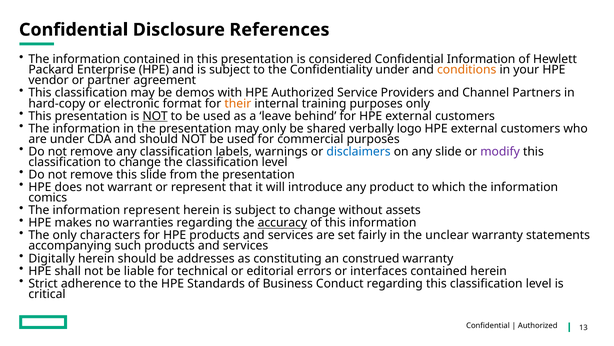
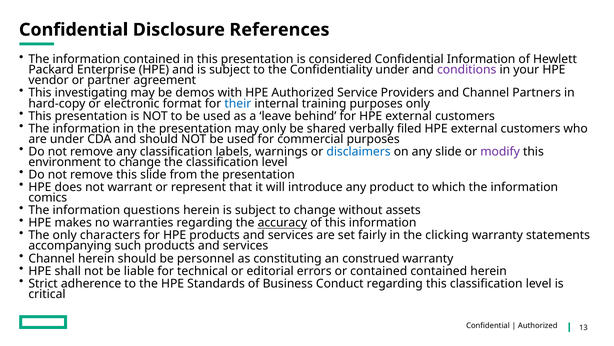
conditions colour: orange -> purple
classification at (91, 93): classification -> investigating
their colour: orange -> blue
NOT at (155, 116) underline: present -> none
logo: logo -> filed
classification at (65, 162): classification -> environment
information represent: represent -> questions
unclear: unclear -> clicking
Digitally at (52, 258): Digitally -> Channel
addresses: addresses -> personnel
or interfaces: interfaces -> contained
